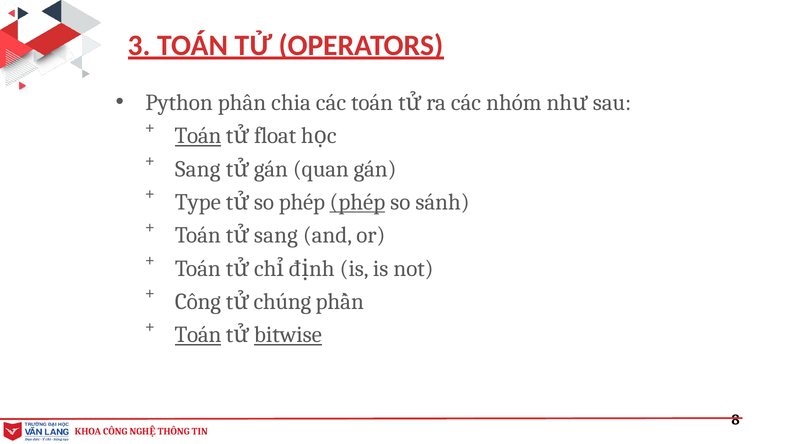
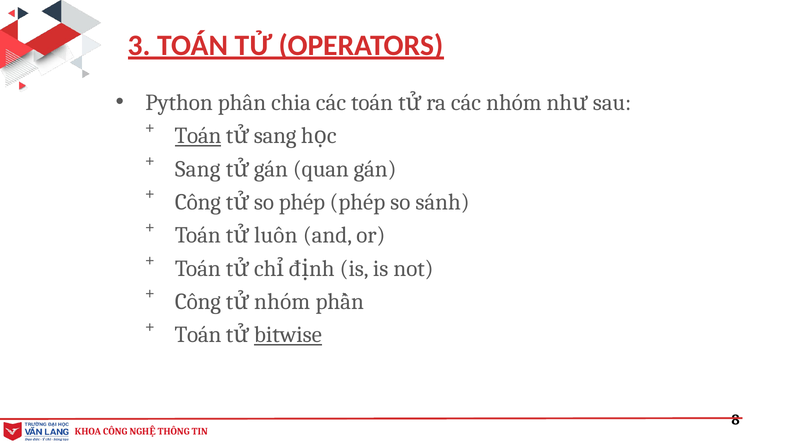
float at (275, 136): float -> sang
Type at (198, 202): Type -> Công
phép at (357, 202) underline: present -> none
sang at (276, 235): sang -> luôn
chúng at (282, 302): chúng -> nhóm
Toán at (198, 335) underline: present -> none
